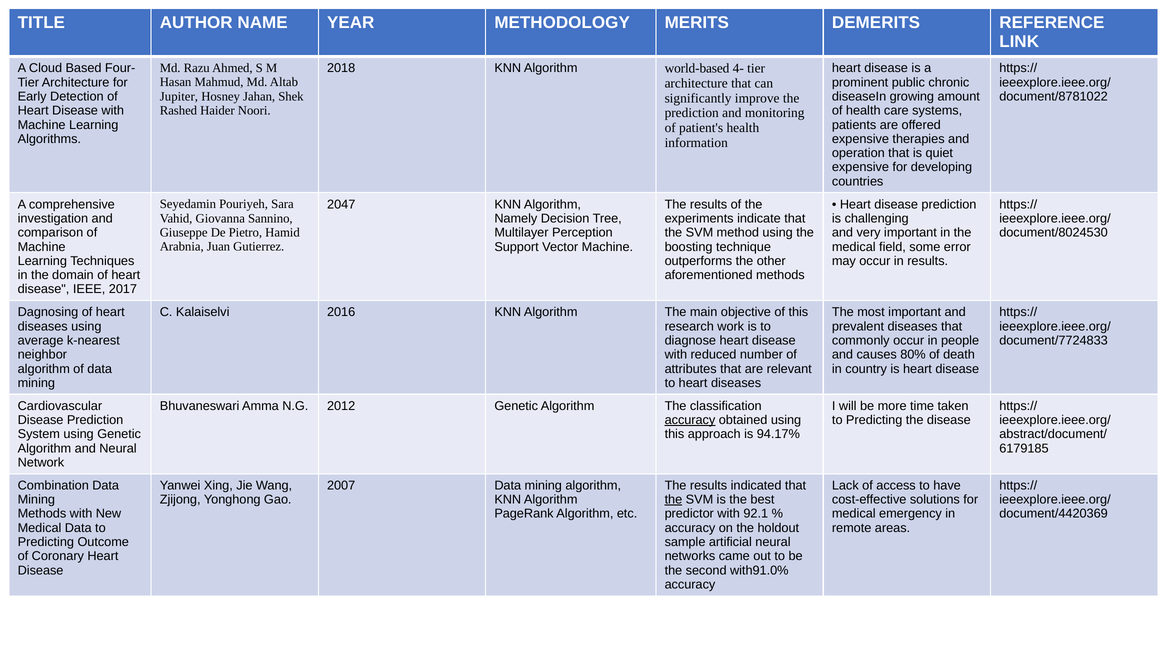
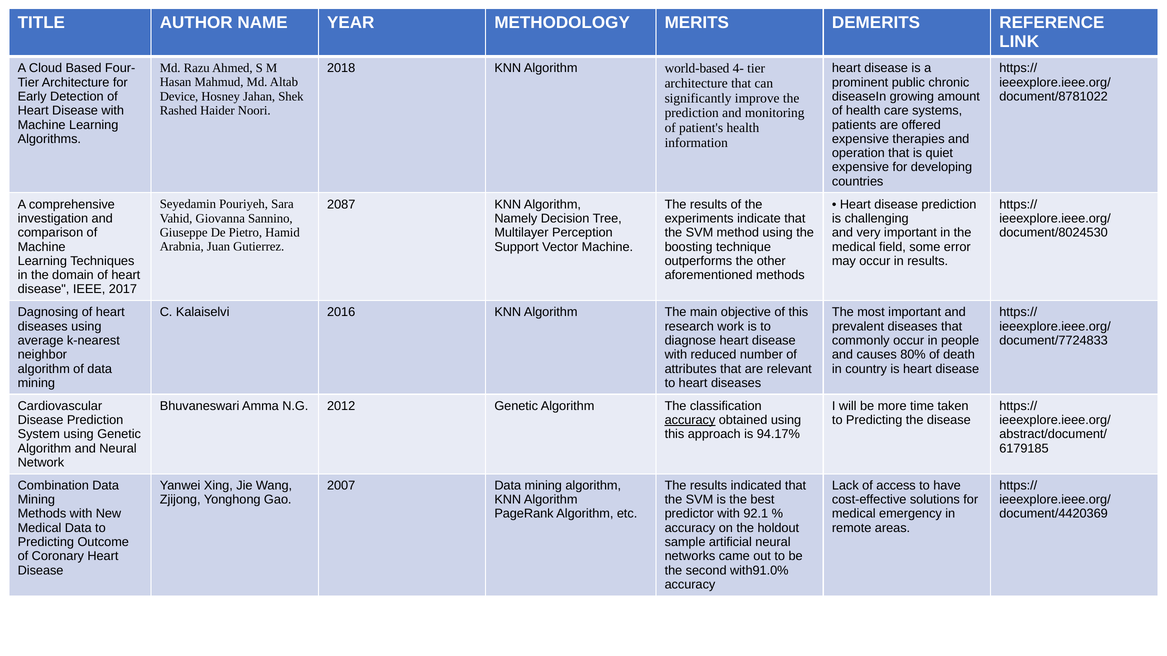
Jupiter: Jupiter -> Device
2047: 2047 -> 2087
the at (673, 500) underline: present -> none
